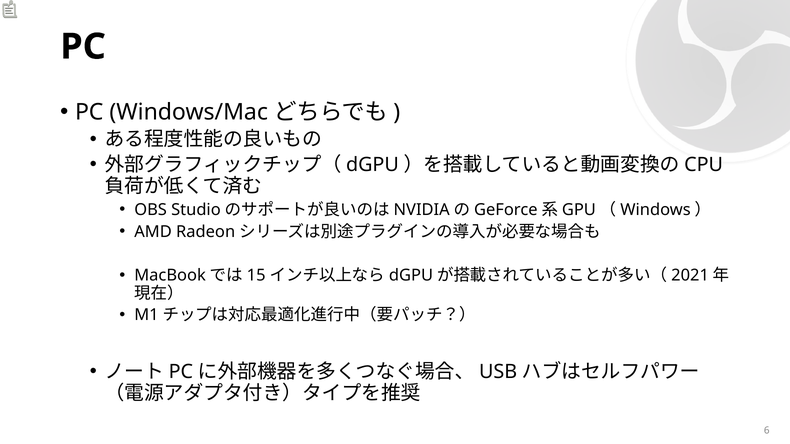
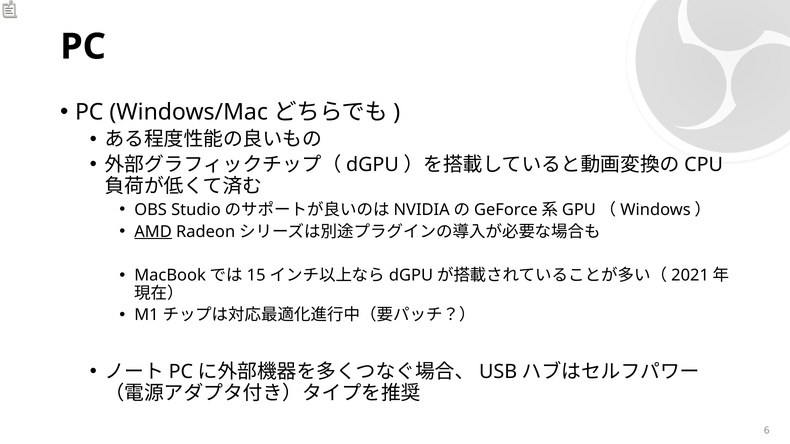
AMD underline: none -> present
